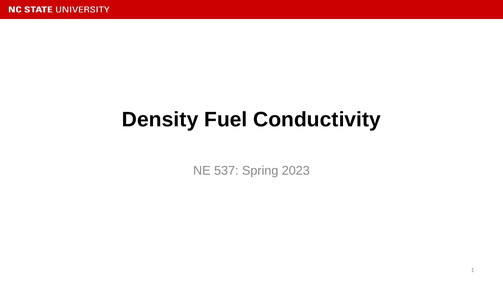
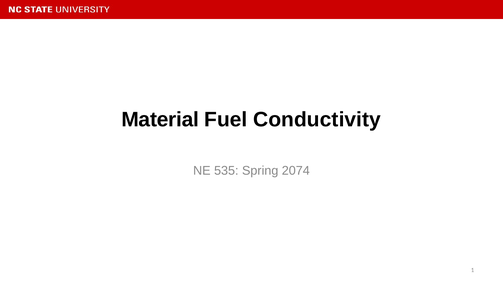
Density: Density -> Material
537: 537 -> 535
2023: 2023 -> 2074
